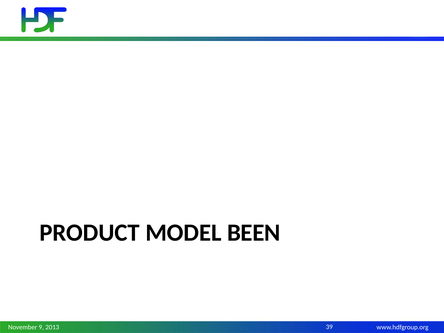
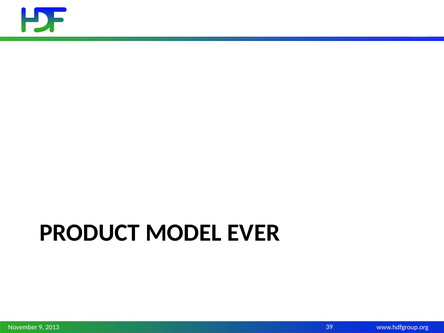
BEEN: BEEN -> EVER
